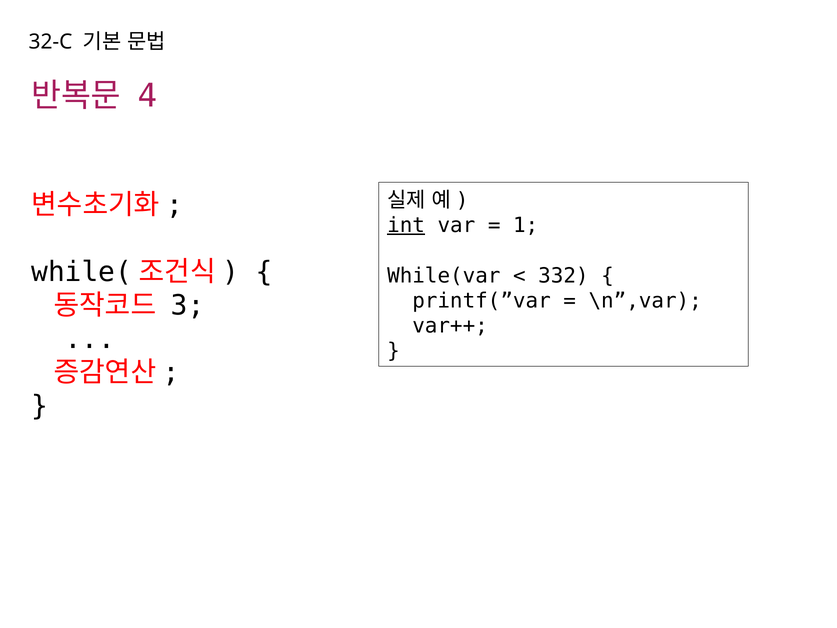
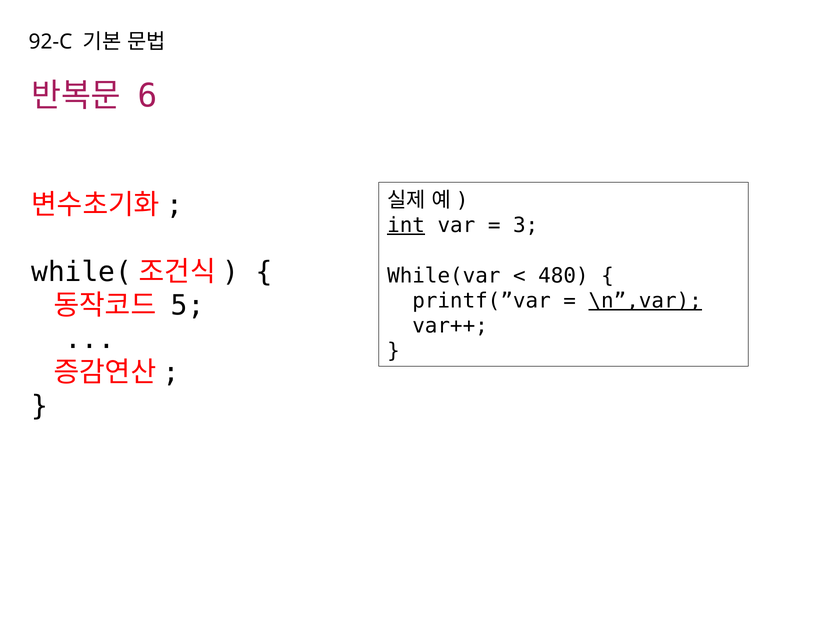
32-C: 32-C -> 92-C
4: 4 -> 6
1: 1 -> 3
332: 332 -> 480
\n”,var underline: none -> present
3: 3 -> 5
